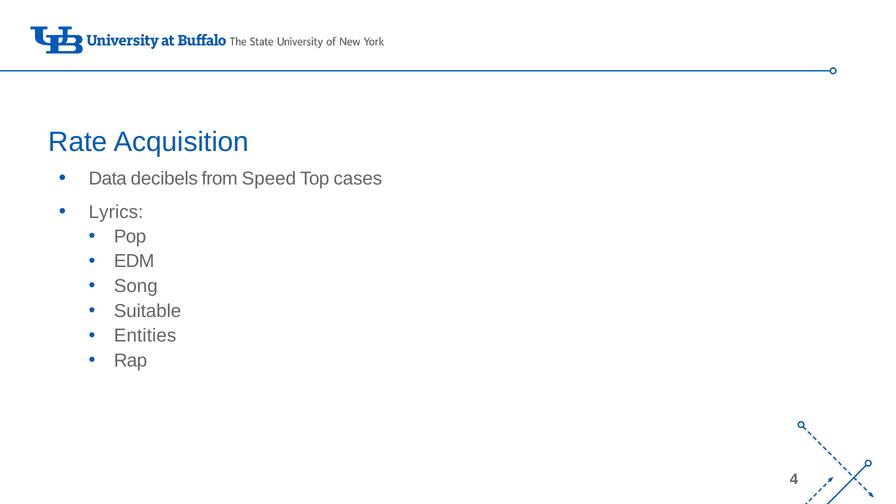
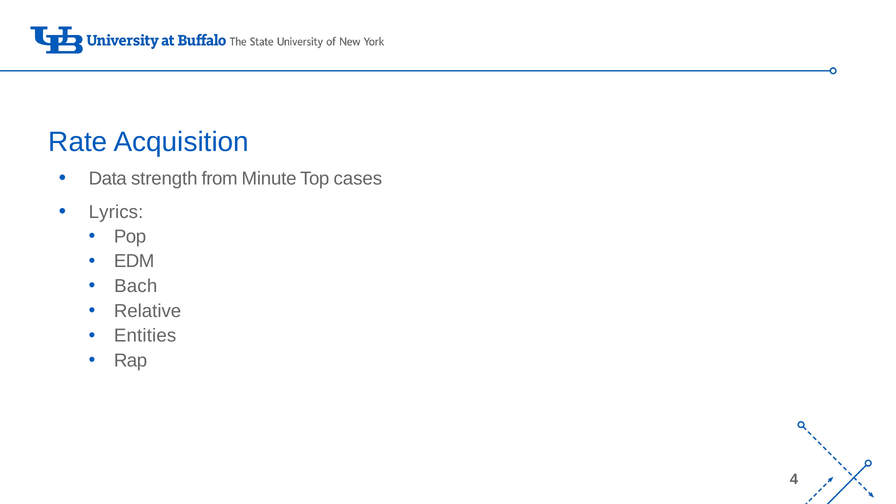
decibels: decibels -> strength
Speed: Speed -> Minute
Song: Song -> Bach
Suitable: Suitable -> Relative
